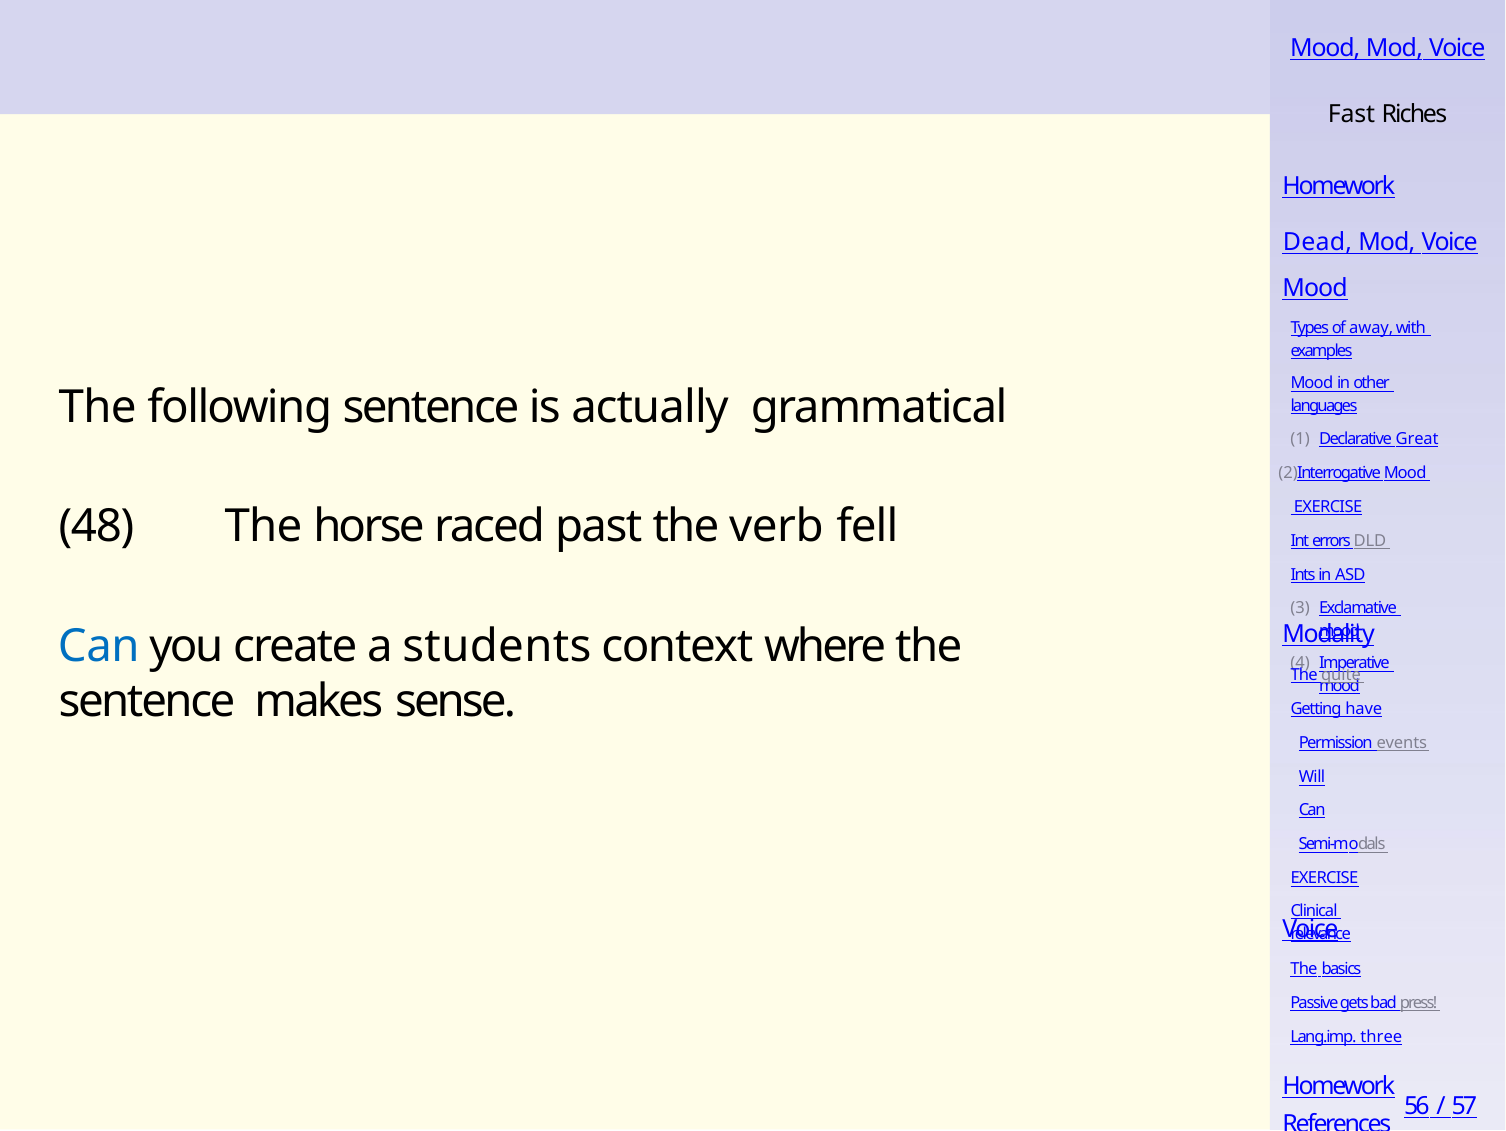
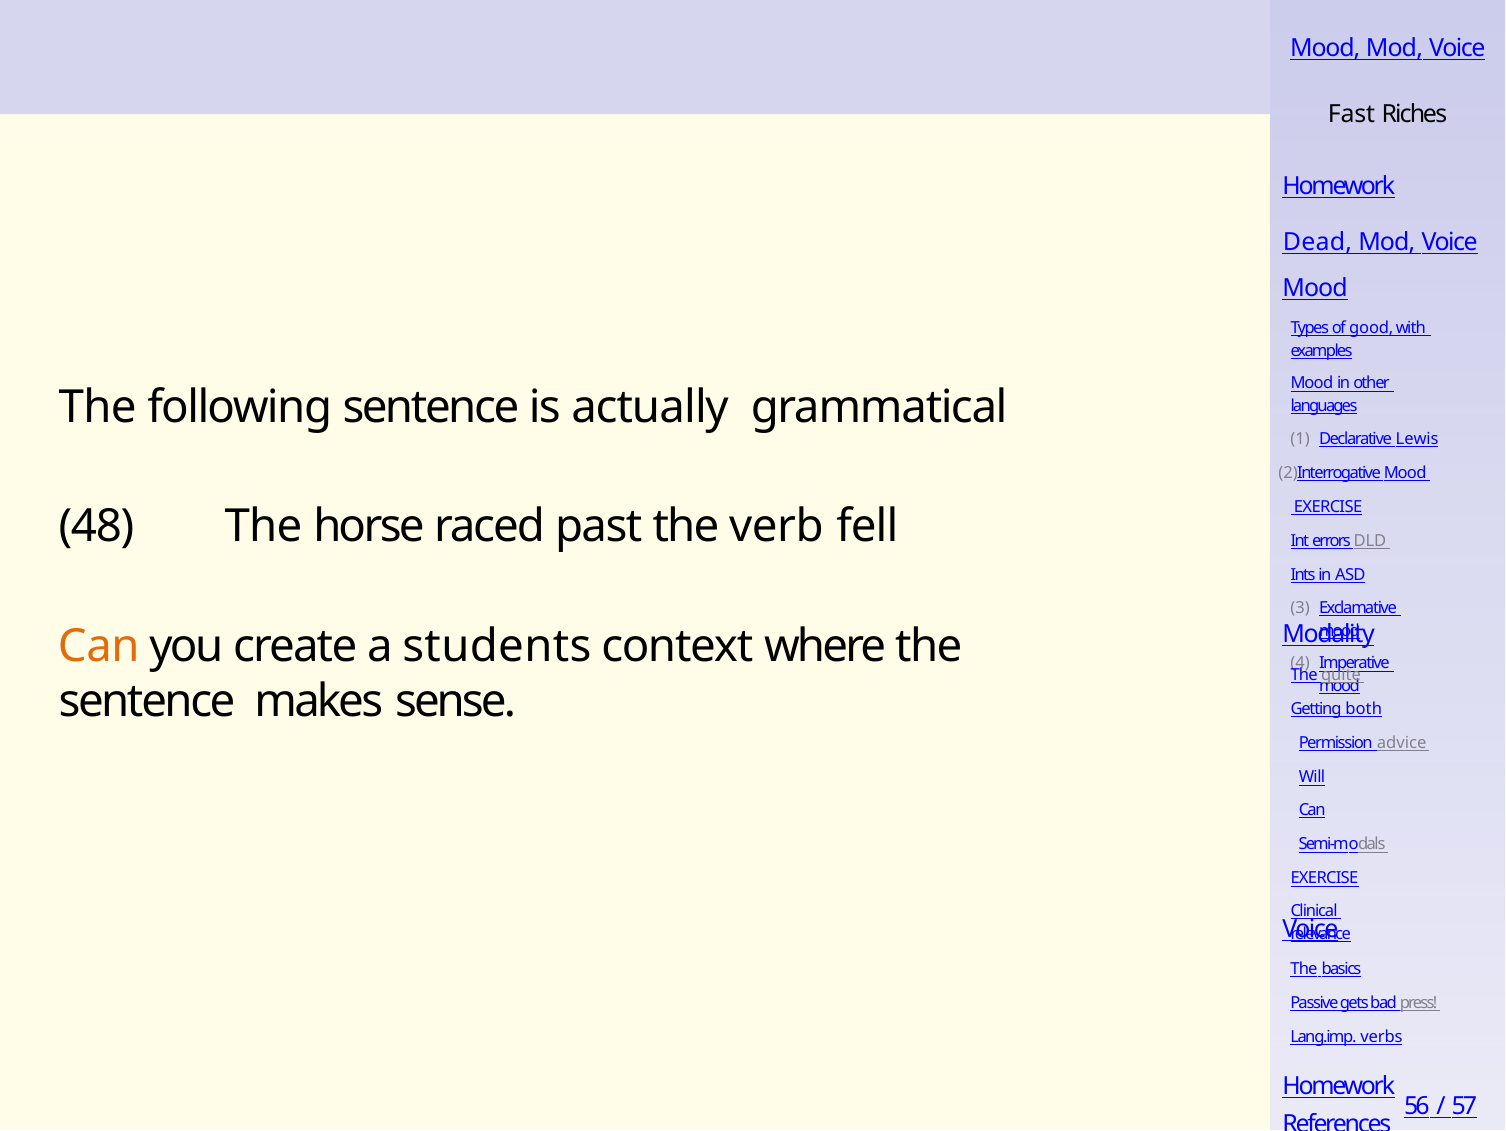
away: away -> good
Great: Great -> Lewis
Can at (99, 646) colour: blue -> orange
have: have -> both
events: events -> advice
three: three -> verbs
